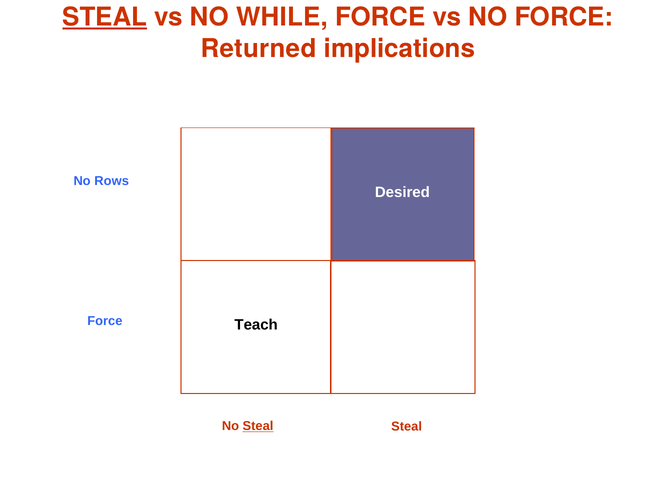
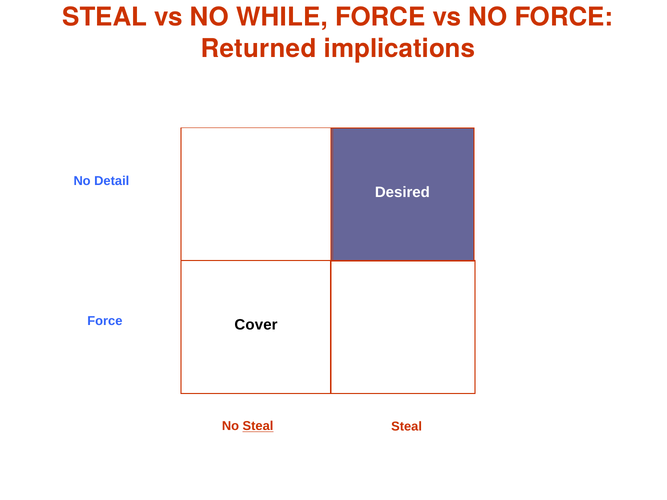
STEAL at (105, 17) underline: present -> none
Rows: Rows -> Detail
Teach: Teach -> Cover
